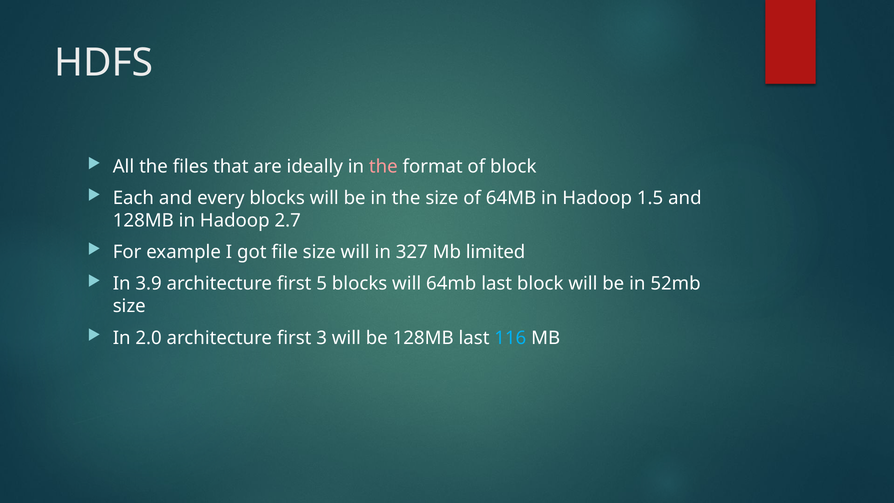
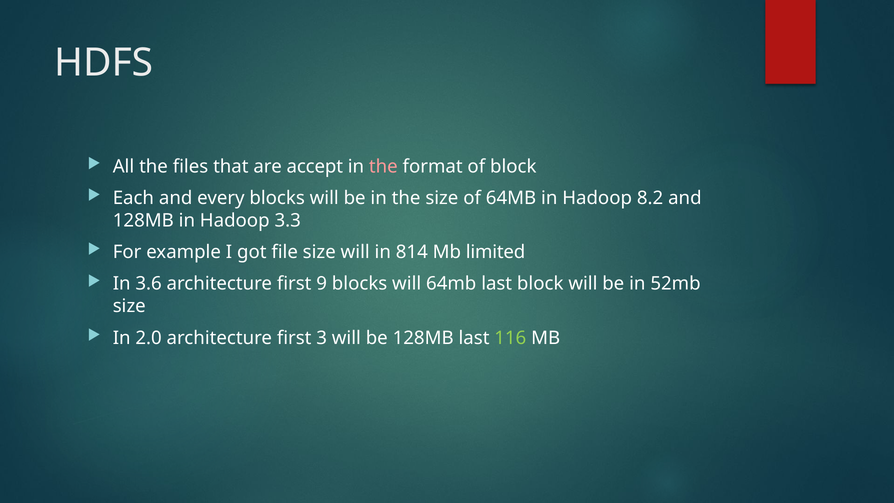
ideally: ideally -> accept
1.5: 1.5 -> 8.2
2.7: 2.7 -> 3.3
327: 327 -> 814
3.9: 3.9 -> 3.6
5: 5 -> 9
116 colour: light blue -> light green
